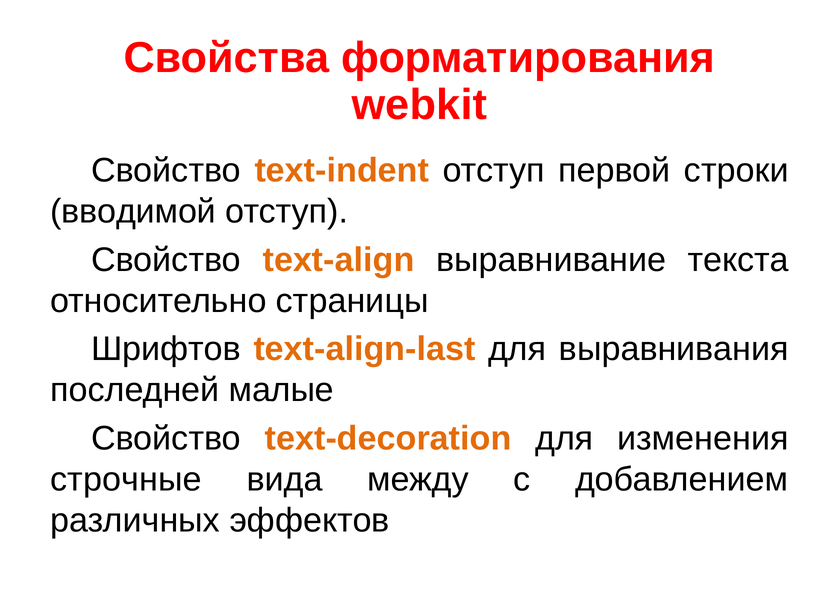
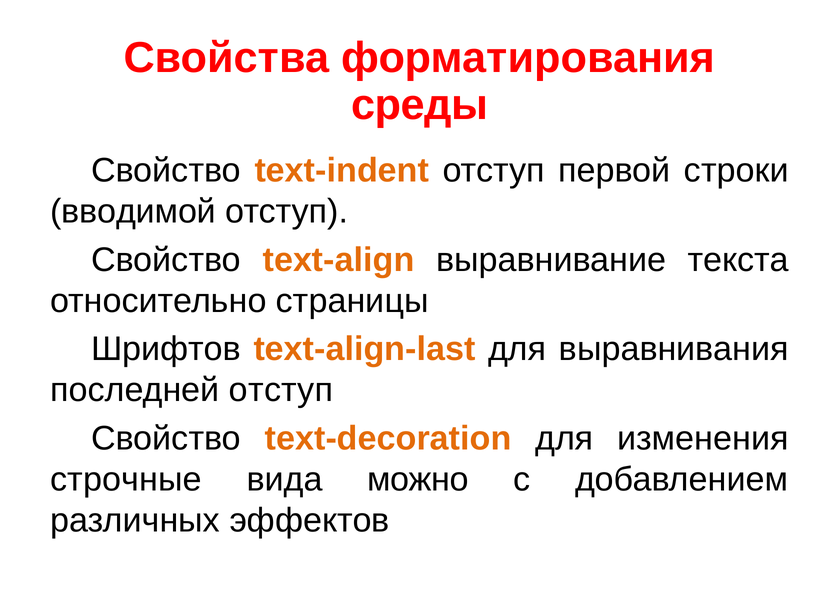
webkit: webkit -> среды
последней малые: малые -> отступ
между: между -> можно
